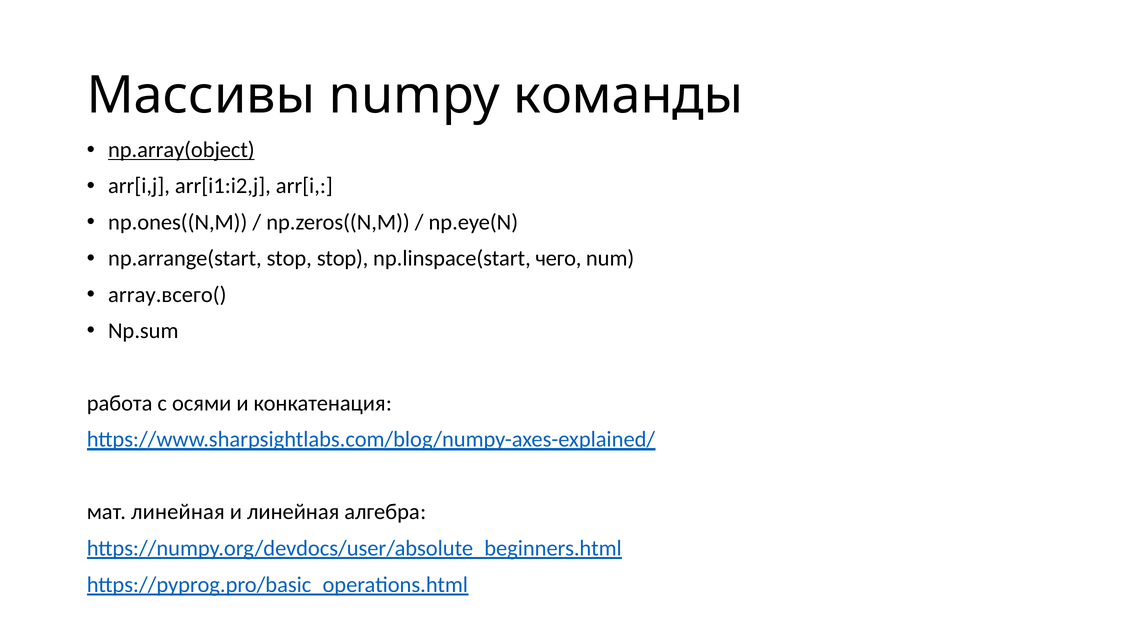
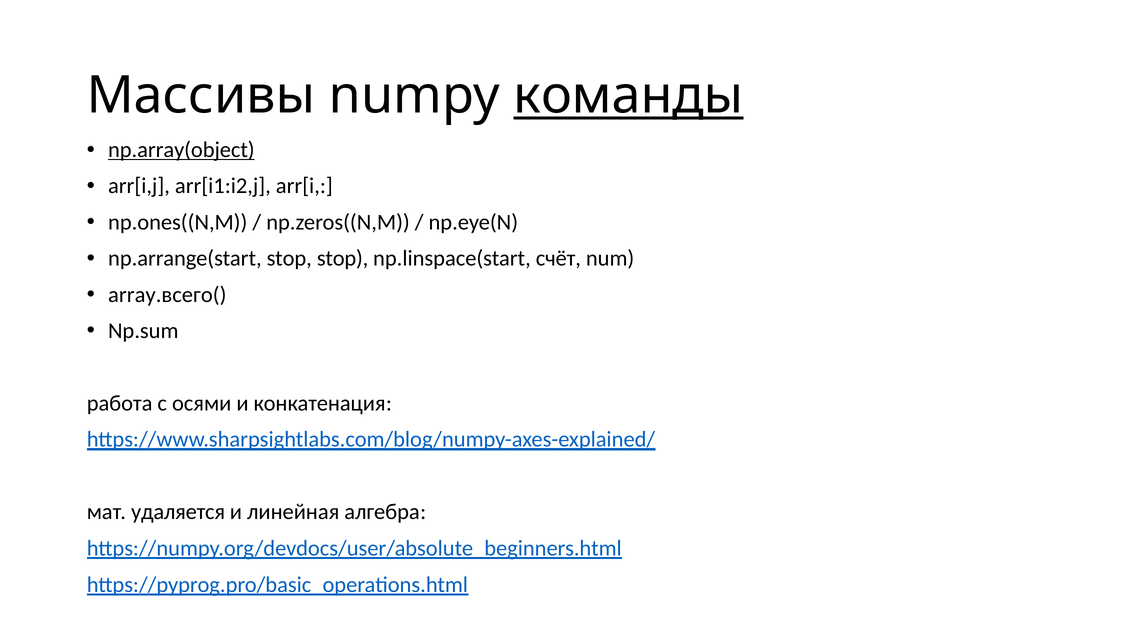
команды underline: none -> present
чего: чего -> счёт
мат линейная: линейная -> удаляется
